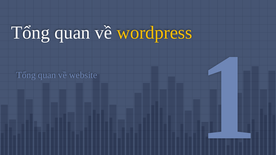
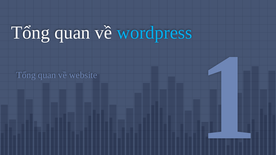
wordpress colour: yellow -> light blue
